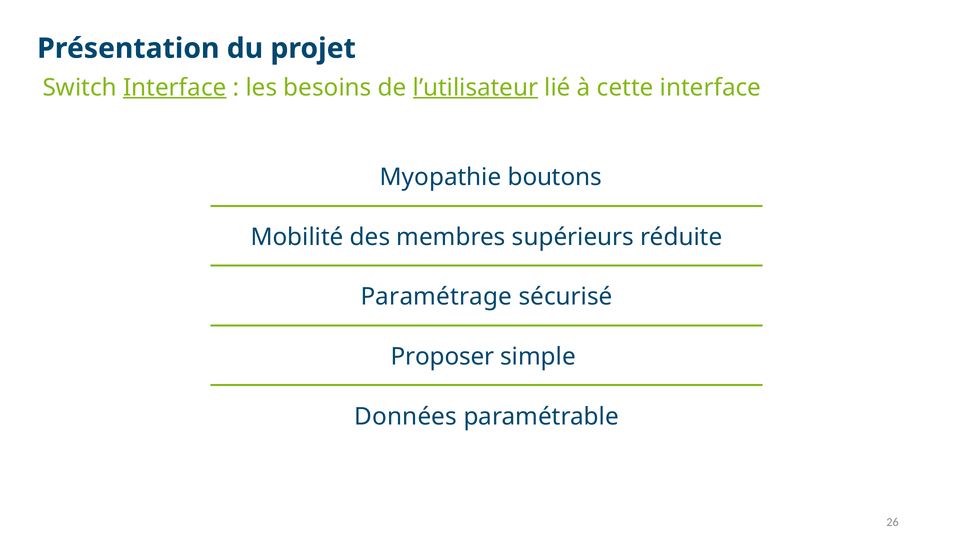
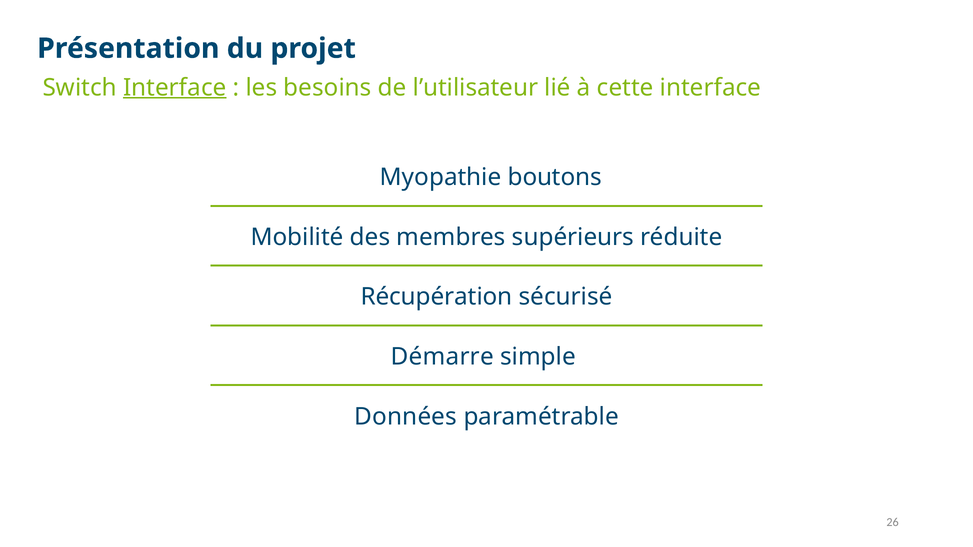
l’utilisateur underline: present -> none
Paramétrage: Paramétrage -> Récupération
Proposer: Proposer -> Démarre
